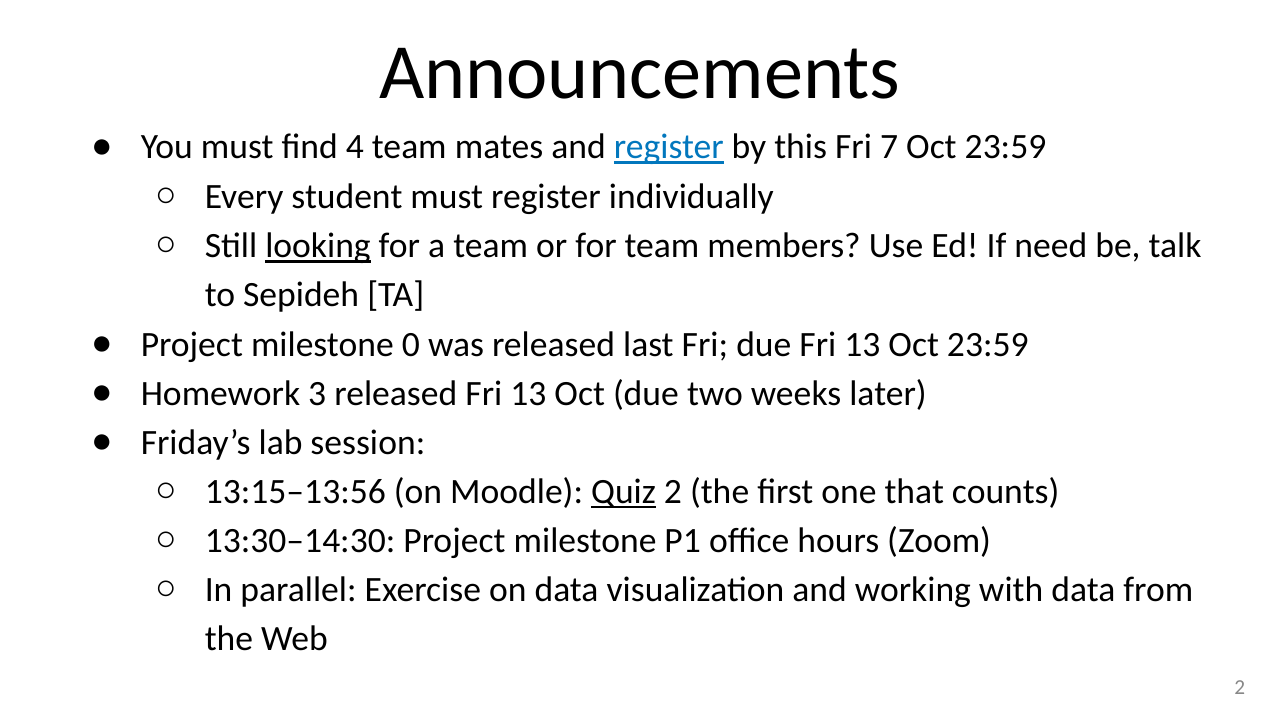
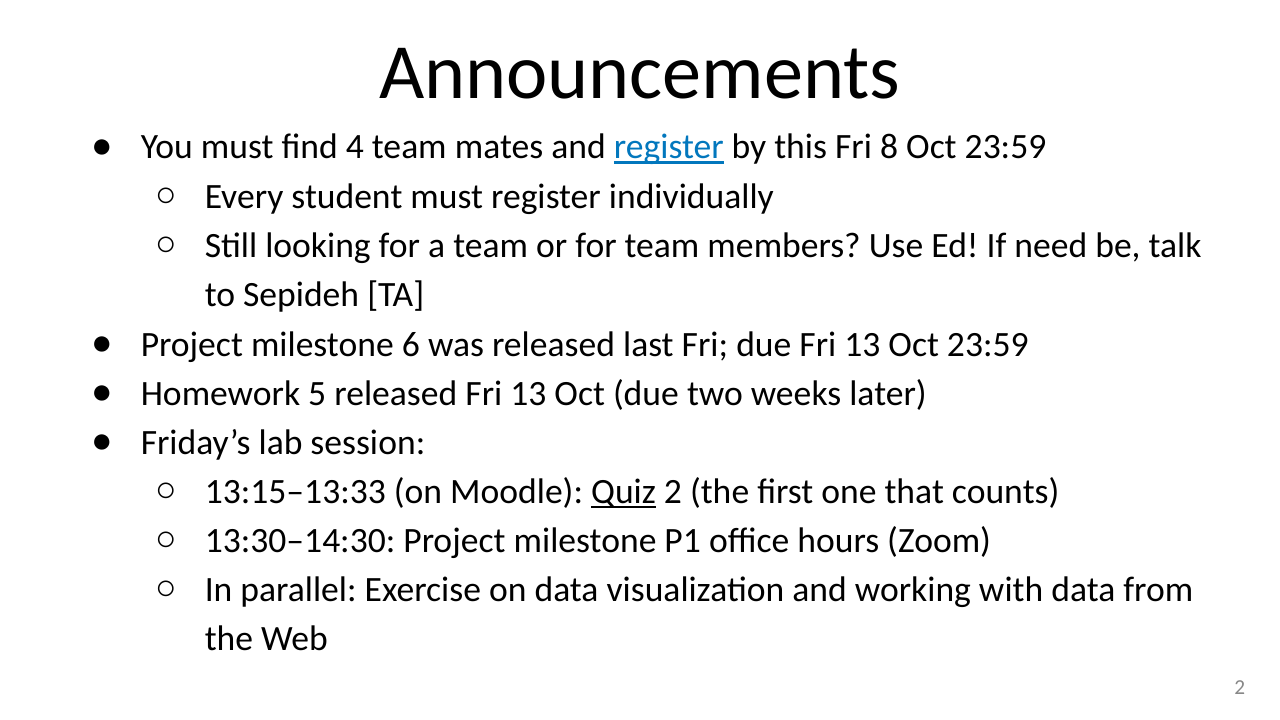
7: 7 -> 8
looking underline: present -> none
0: 0 -> 6
3: 3 -> 5
13:15–13:56: 13:15–13:56 -> 13:15–13:33
